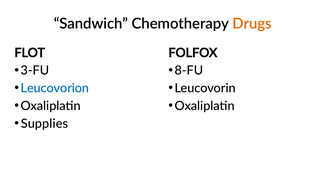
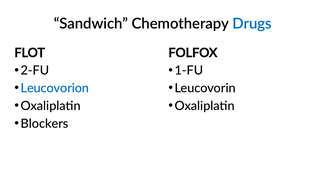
Drugs colour: orange -> blue
3-FU: 3-FU -> 2-FU
8-FU: 8-FU -> 1-FU
Supplies: Supplies -> Blockers
